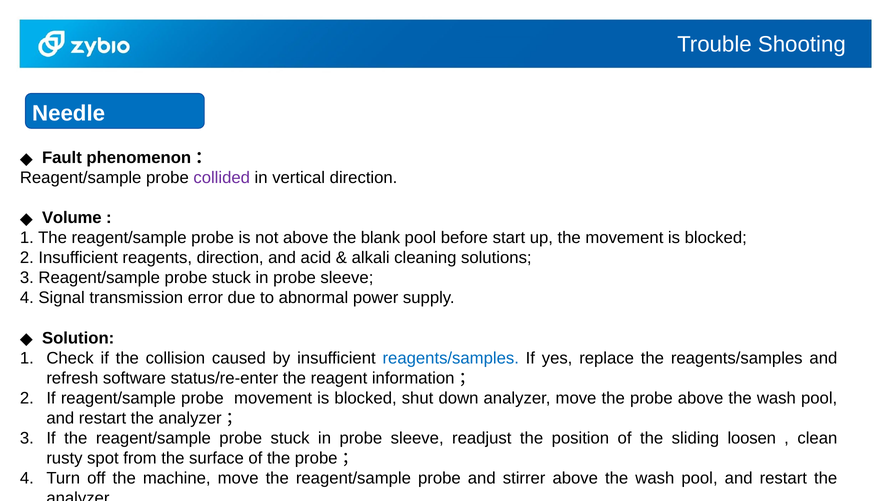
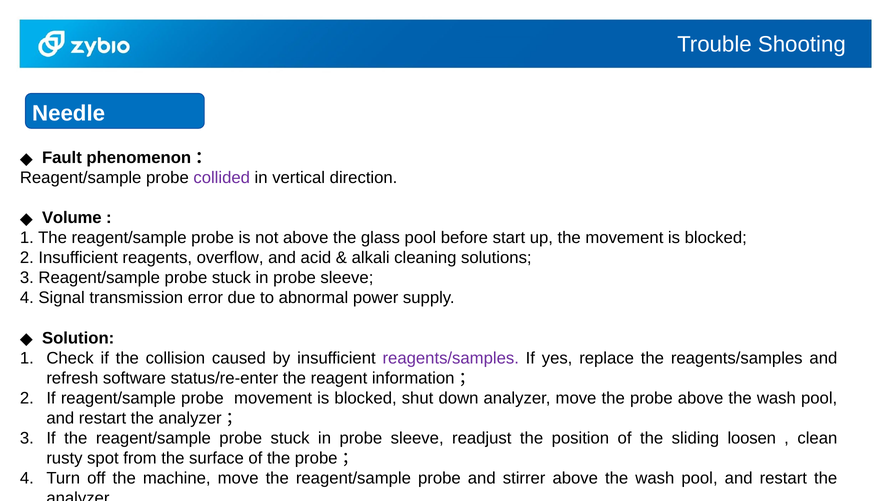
blank: blank -> glass
reagents direction: direction -> overflow
reagents/samples at (451, 358) colour: blue -> purple
